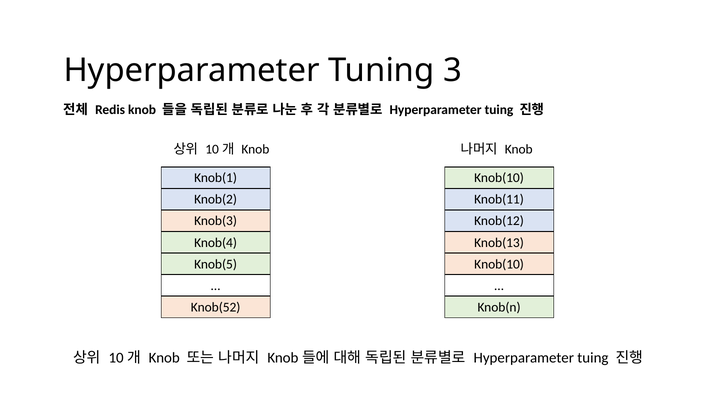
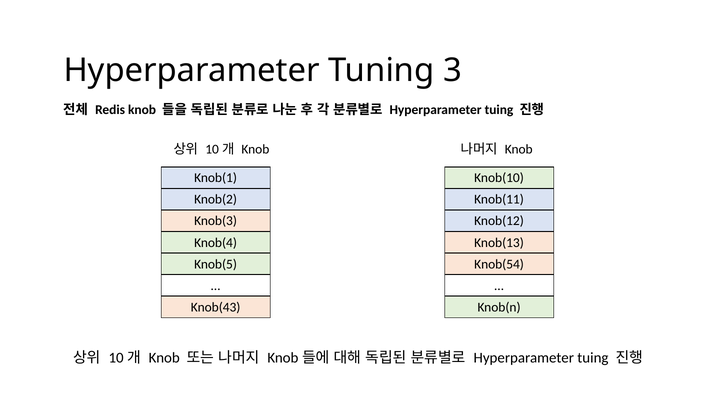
Knob(10 at (499, 264): Knob(10 -> Knob(54
Knob(52: Knob(52 -> Knob(43
